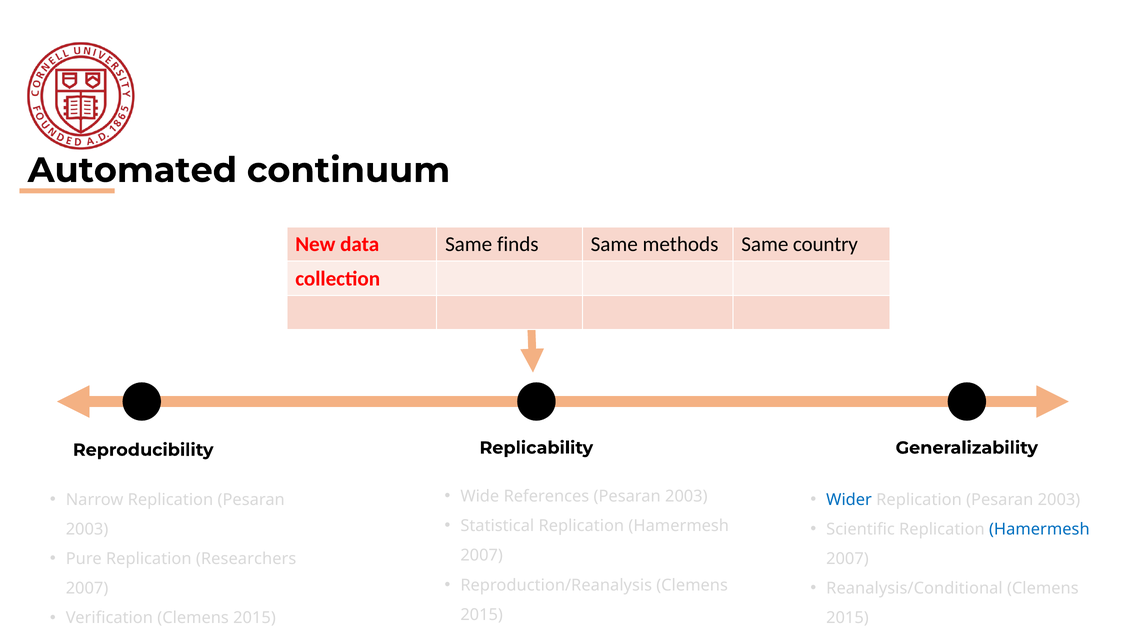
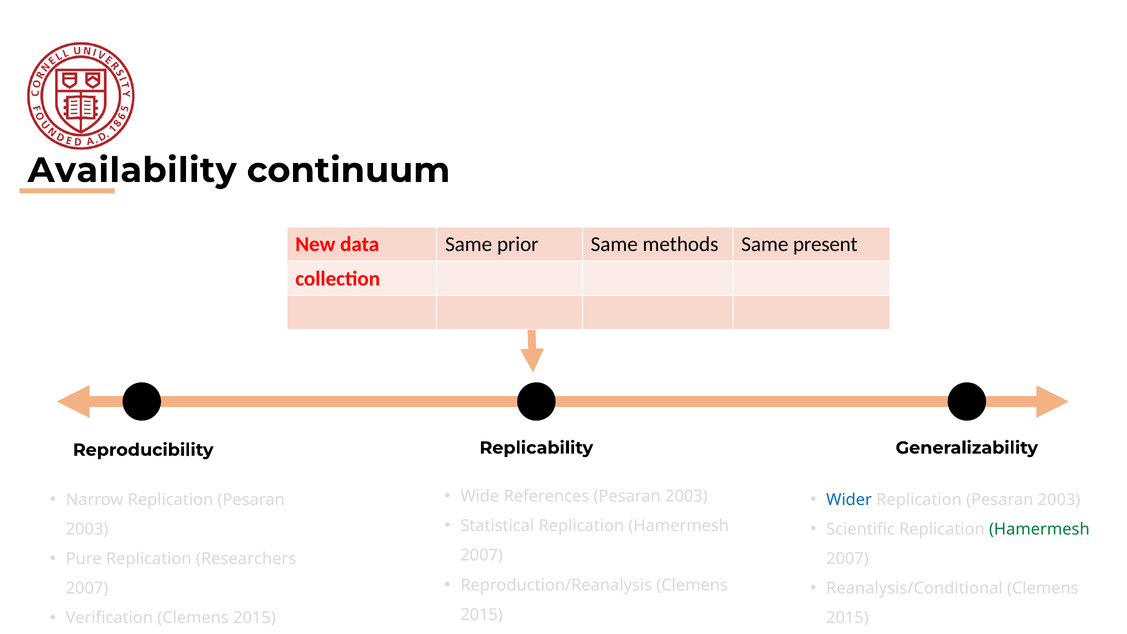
Automated: Automated -> Availability
finds: finds -> prior
country: country -> present
Hamermesh at (1039, 529) colour: blue -> green
